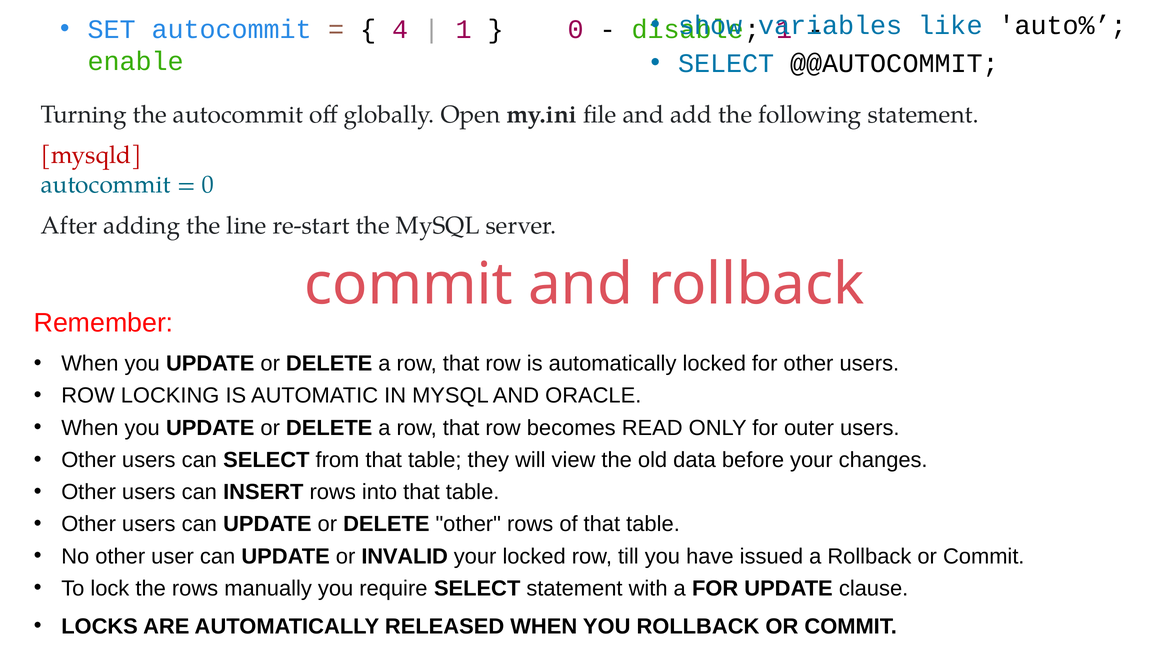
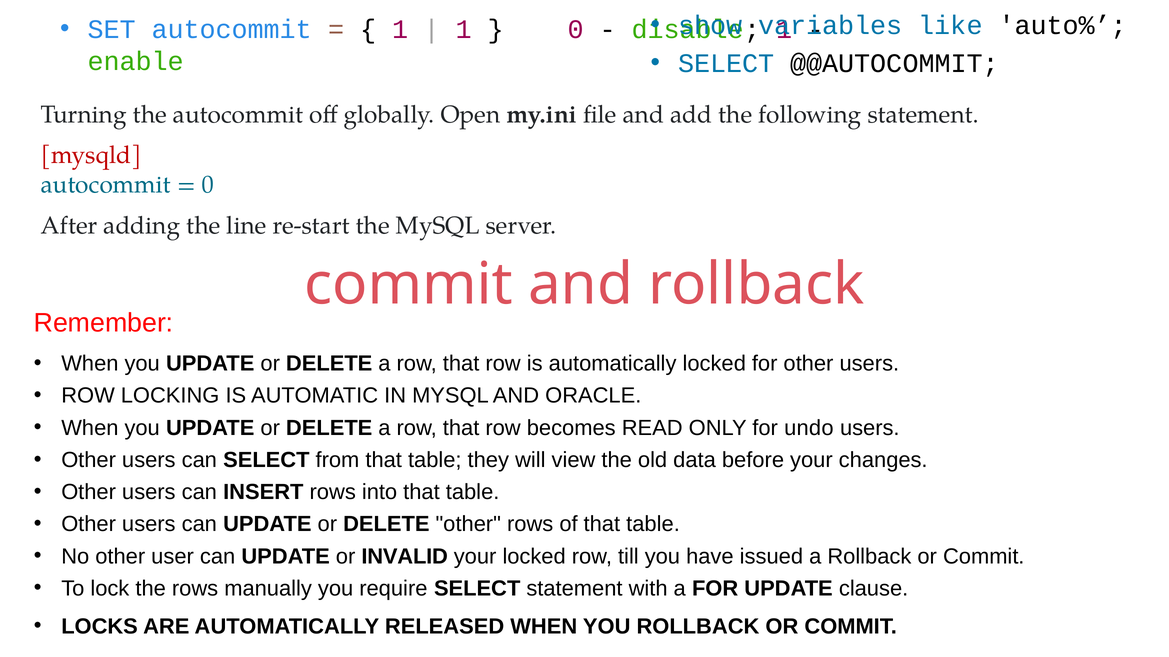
4 at (400, 29): 4 -> 1
outer: outer -> undo
